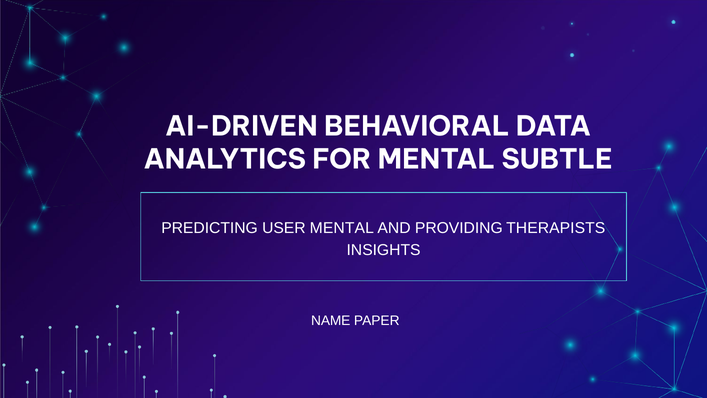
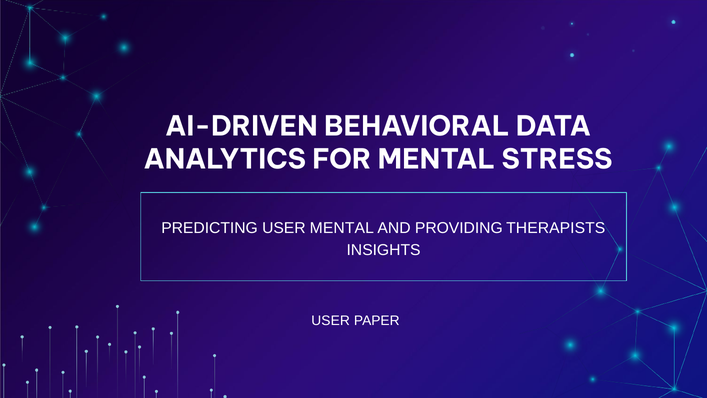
SUBTLE: SUBTLE -> STRESS
NAME at (331, 320): NAME -> USER
